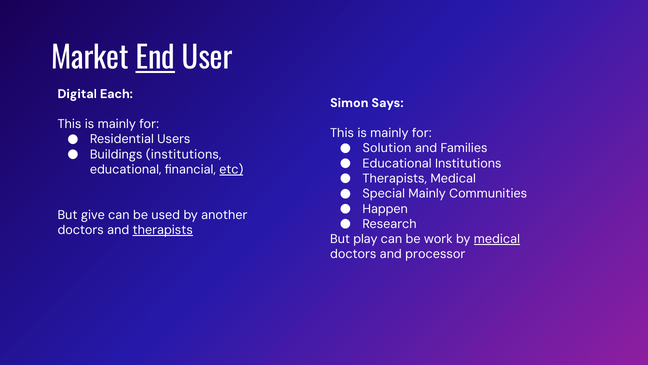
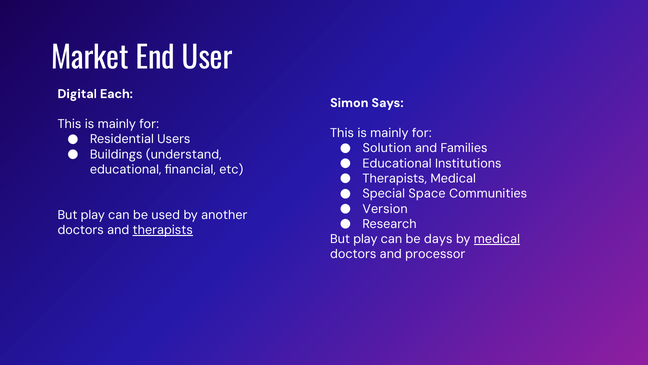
End underline: present -> none
Buildings institutions: institutions -> understand
etc underline: present -> none
Special Mainly: Mainly -> Space
Happen: Happen -> Version
give at (93, 215): give -> play
work: work -> days
